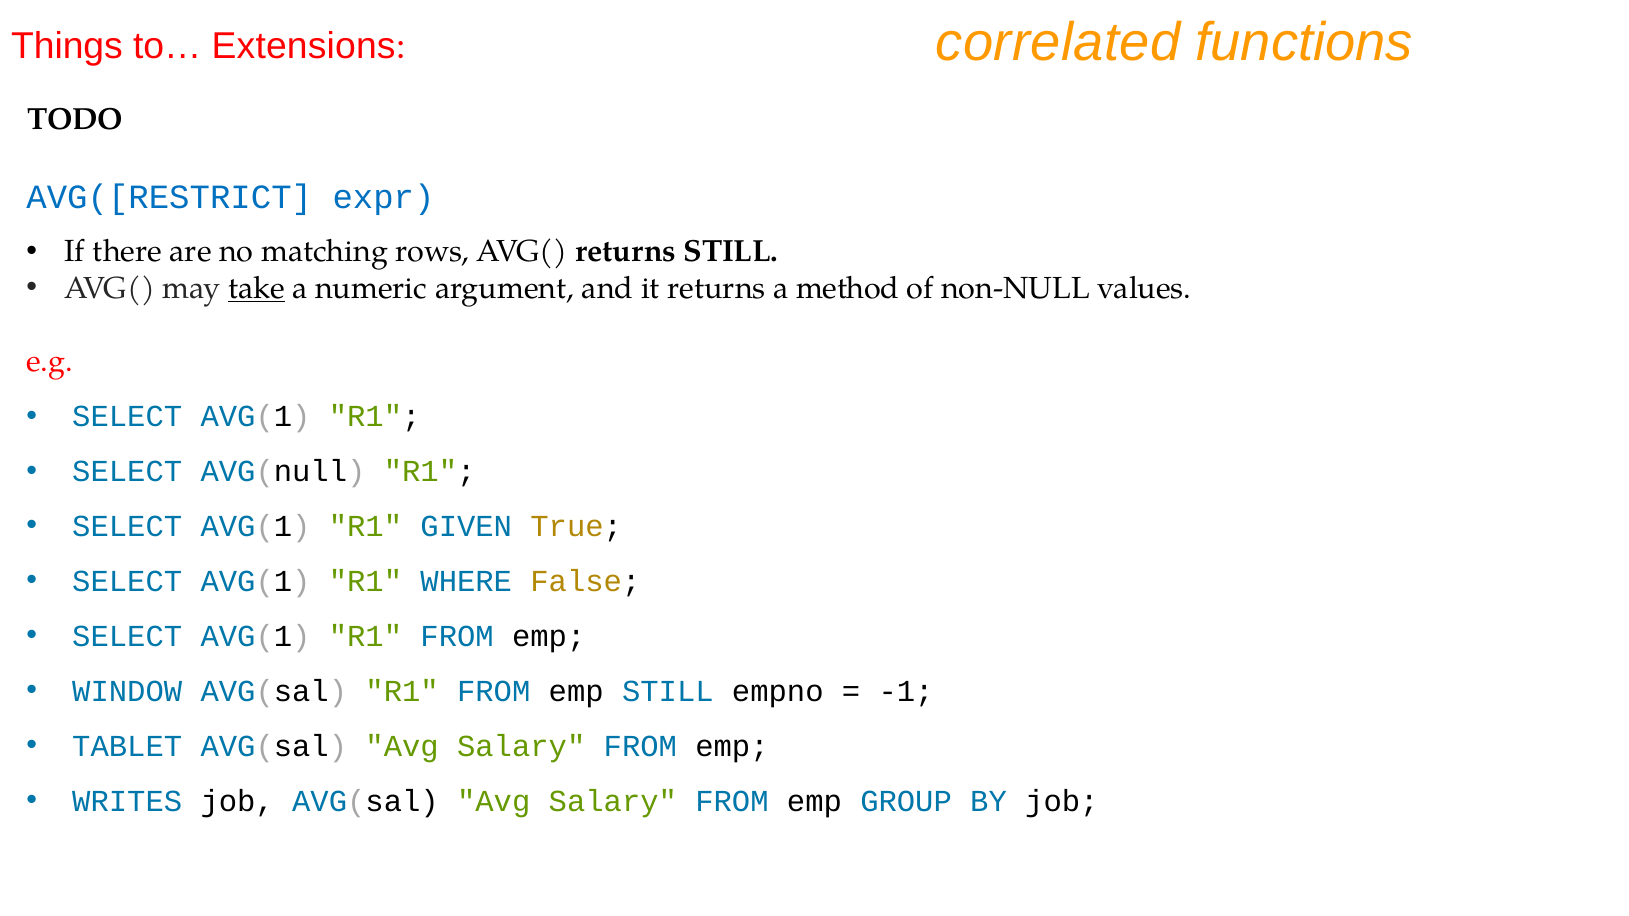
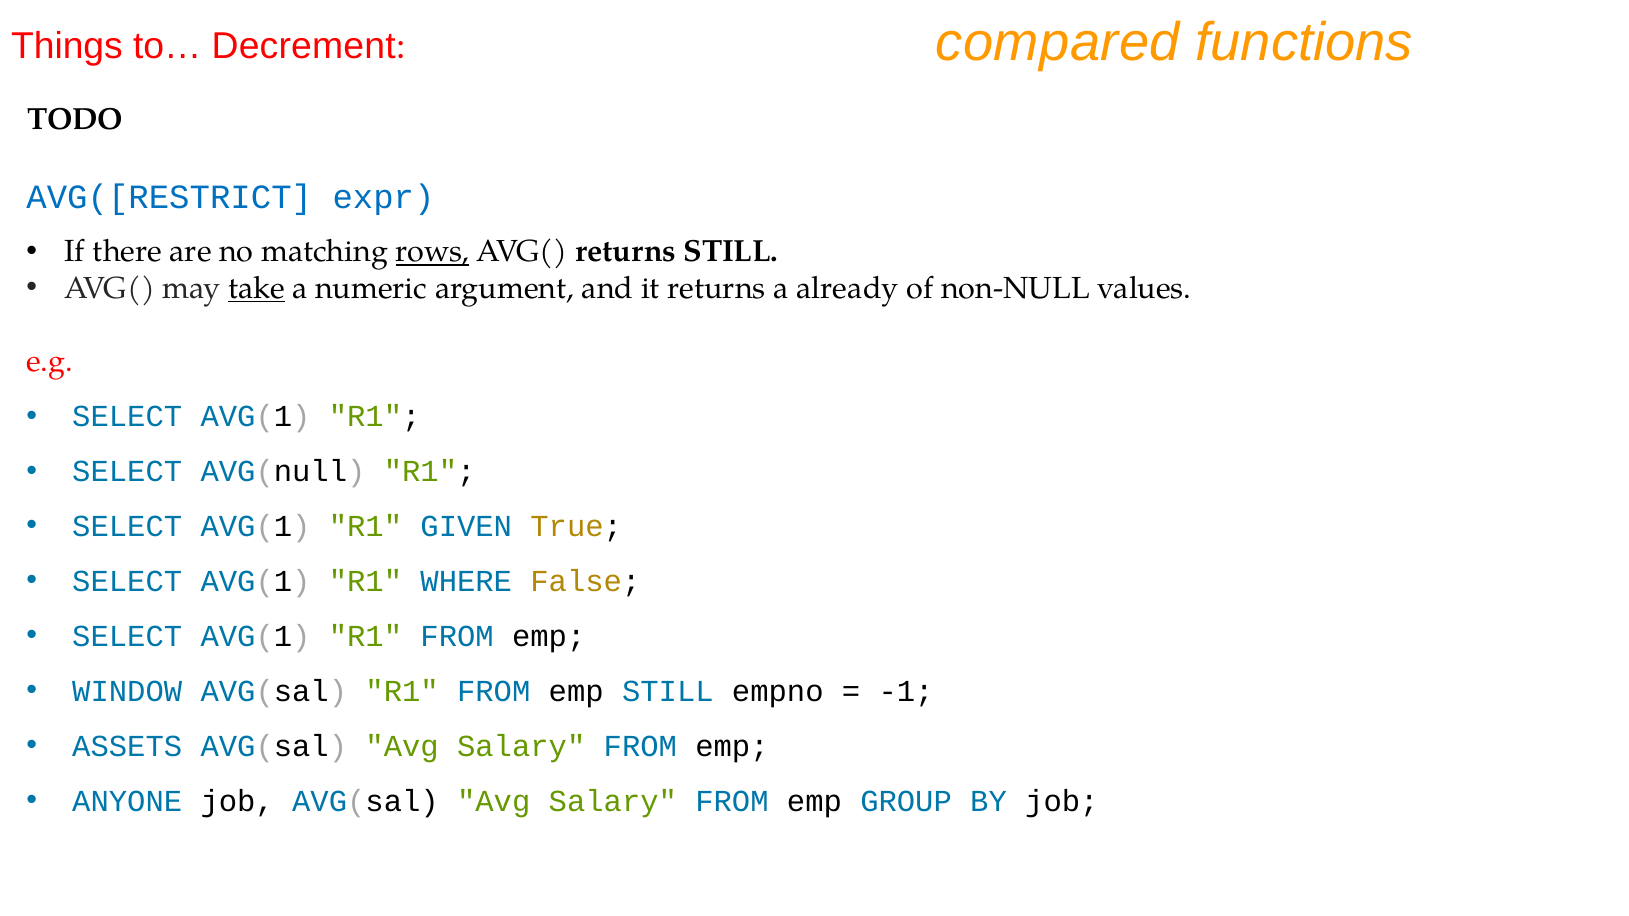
Extensions: Extensions -> Decrement
correlated: correlated -> compared
rows underline: none -> present
method: method -> already
TABLET: TABLET -> ASSETS
WRITES: WRITES -> ANYONE
